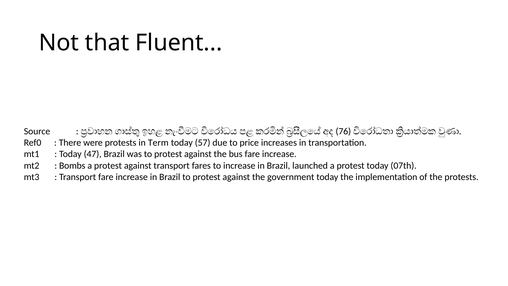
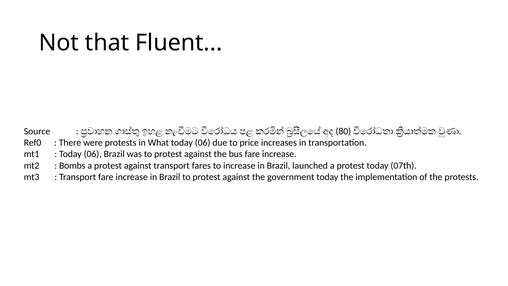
76: 76 -> 80
Term: Term -> What
57 at (203, 143): 57 -> 06
47 at (93, 154): 47 -> 06
